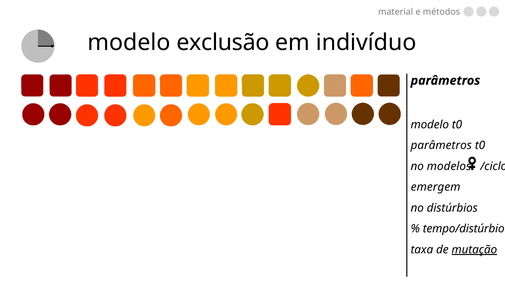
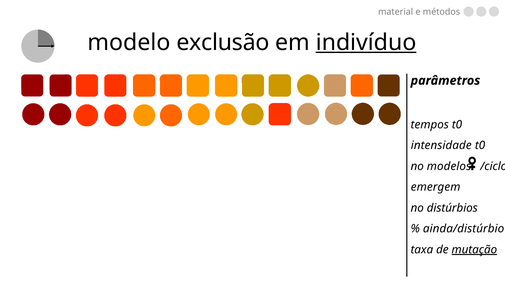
indivíduo underline: none -> present
modelo at (430, 125): modelo -> tempos
parâmetros at (441, 146): parâmetros -> intensidade
tempo/distúrbio: tempo/distúrbio -> ainda/distúrbio
